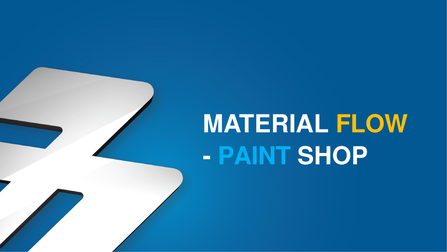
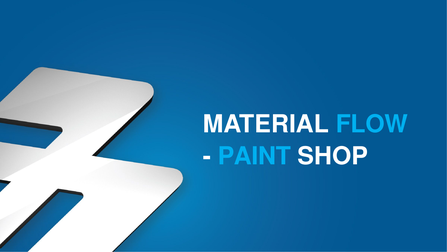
FLOW colour: yellow -> light blue
